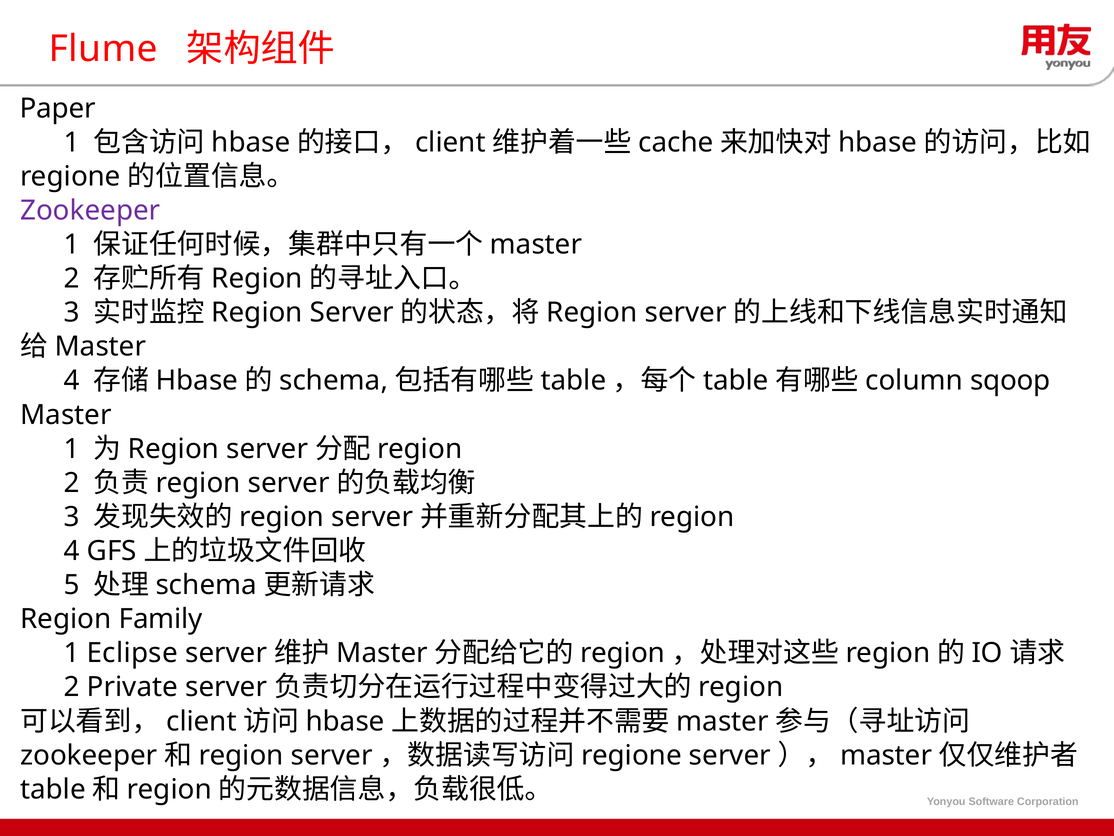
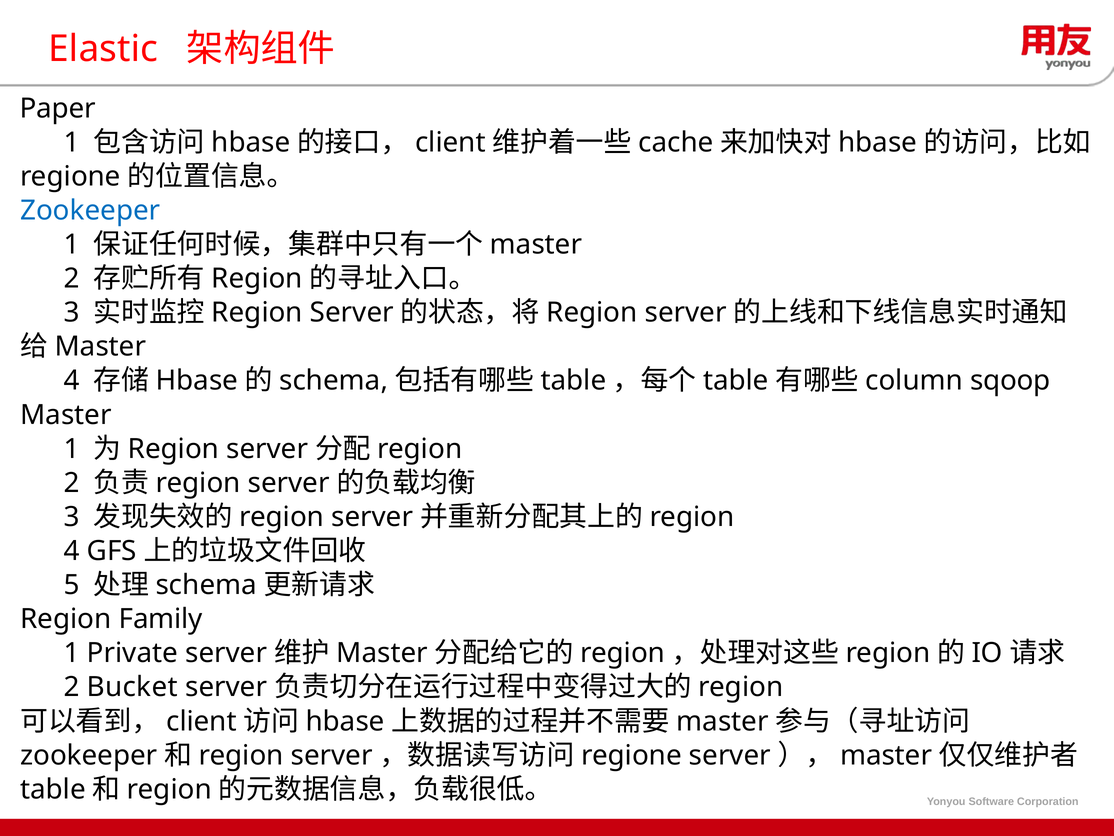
Flume: Flume -> Elastic
Zookeeper colour: purple -> blue
Eclipse: Eclipse -> Private
Private: Private -> Bucket
